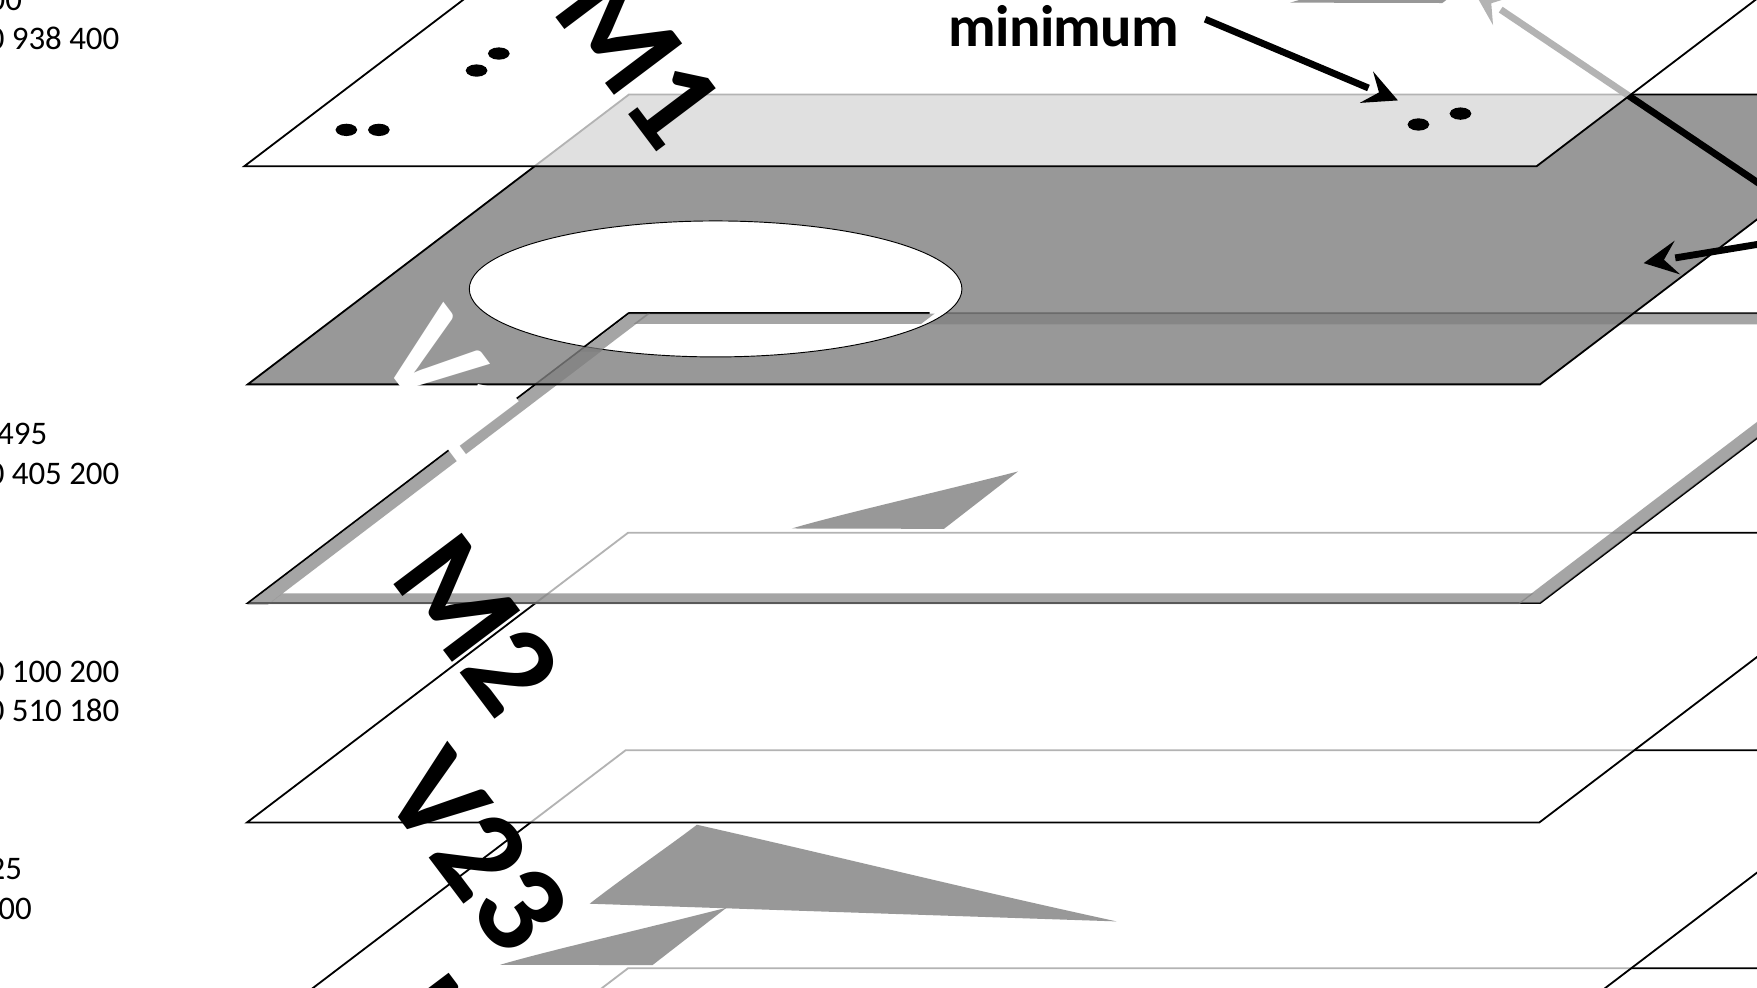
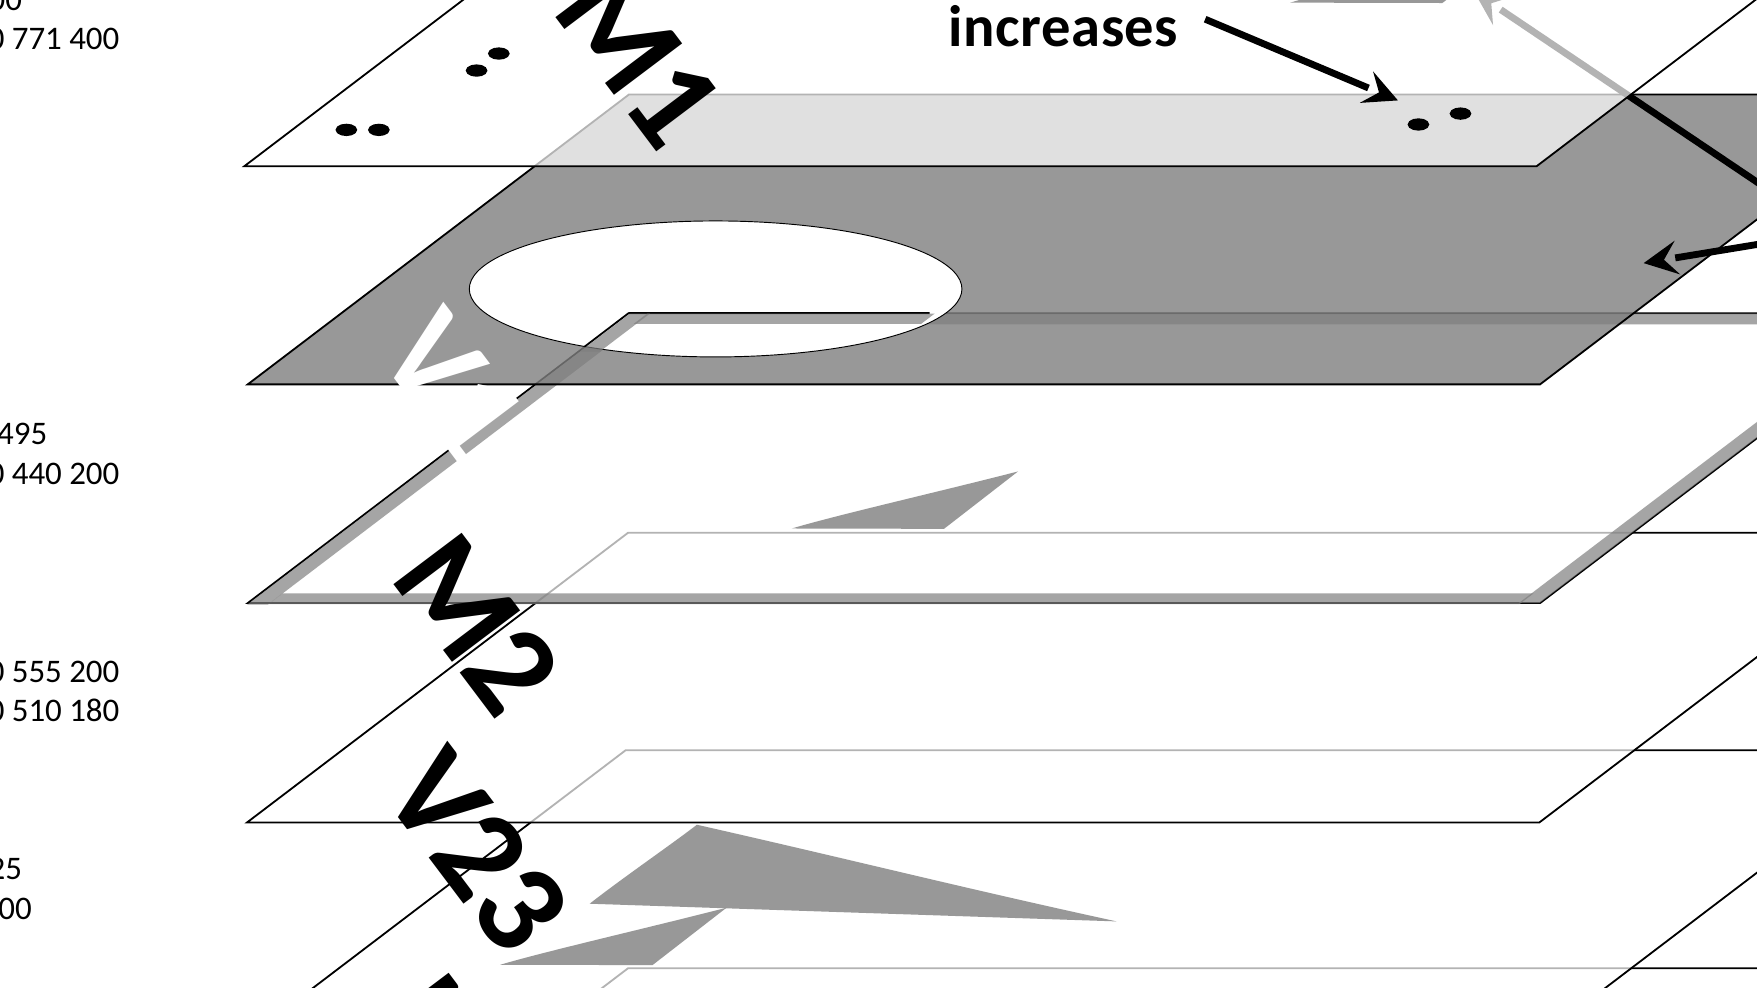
minimum: minimum -> increases
938: 938 -> 771
405: 405 -> 440
100 at (37, 671): 100 -> 555
